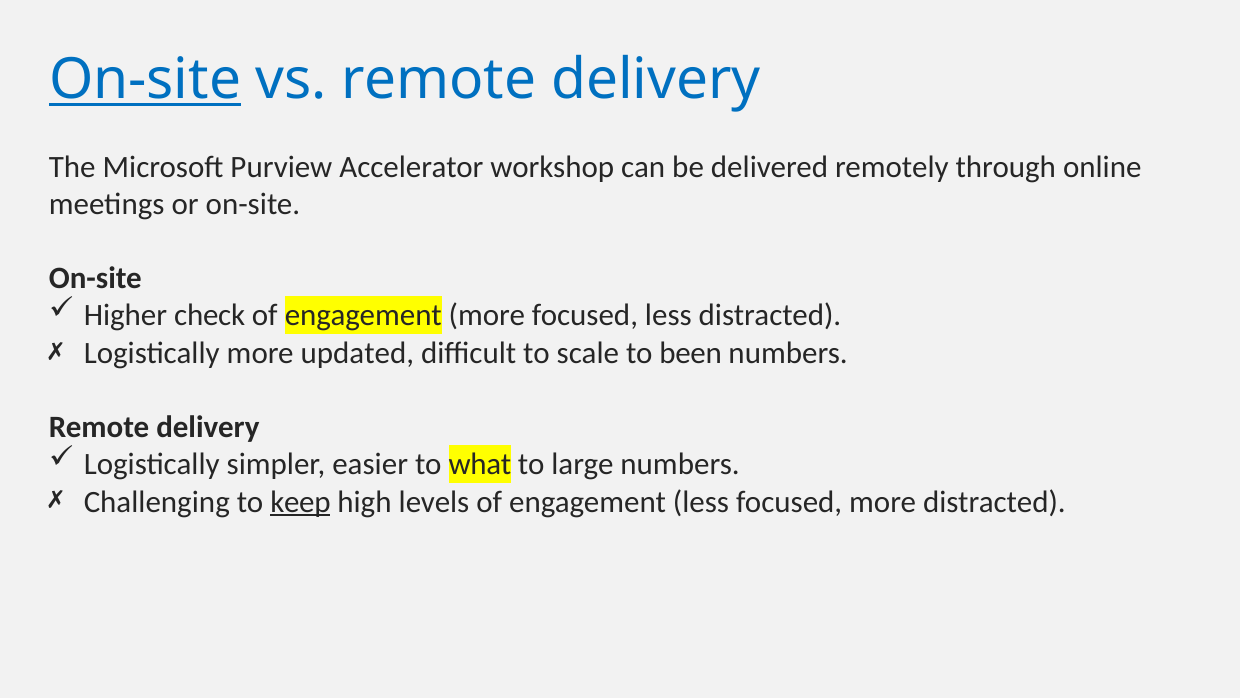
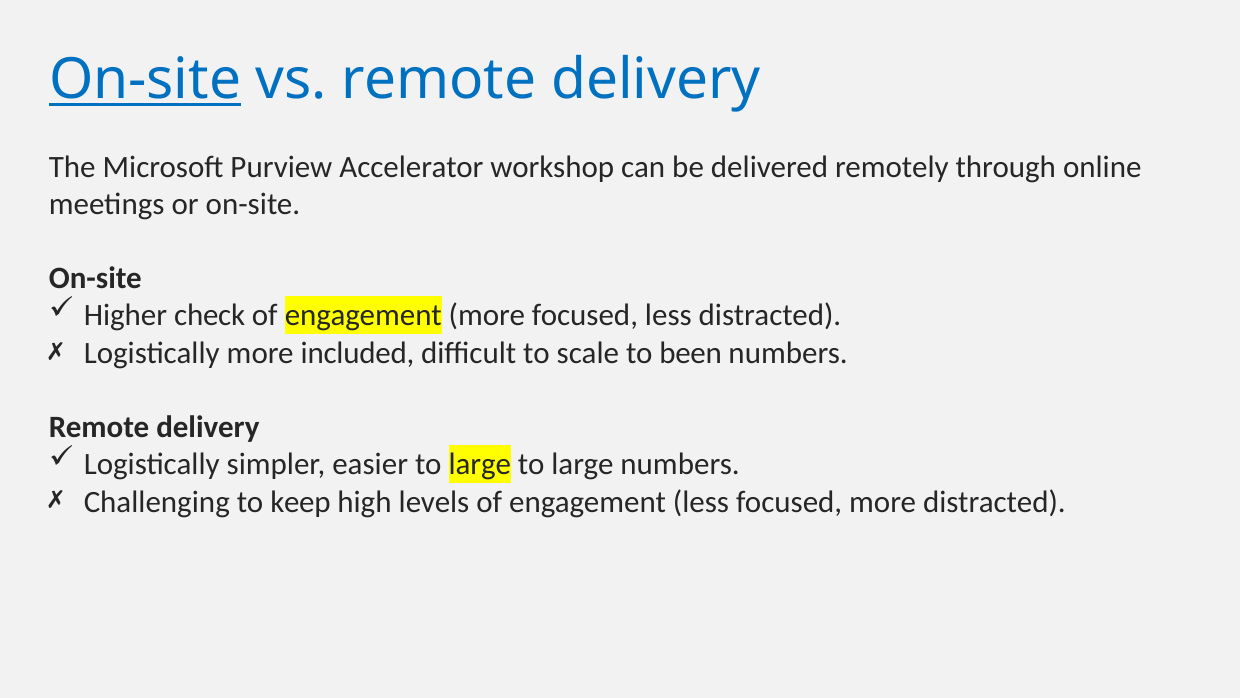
updated: updated -> included
easier to what: what -> large
keep underline: present -> none
